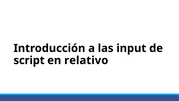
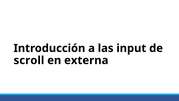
script: script -> scroll
relativo: relativo -> externa
